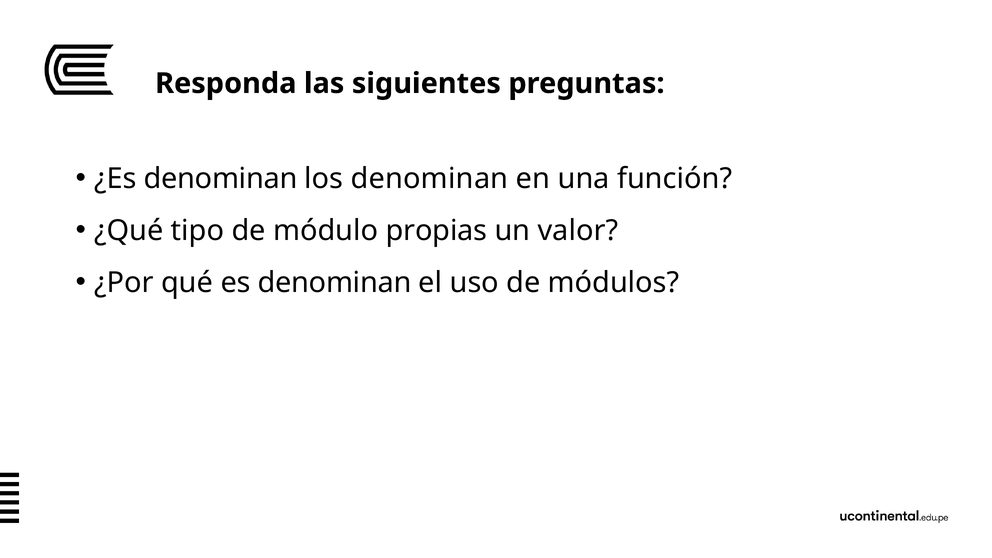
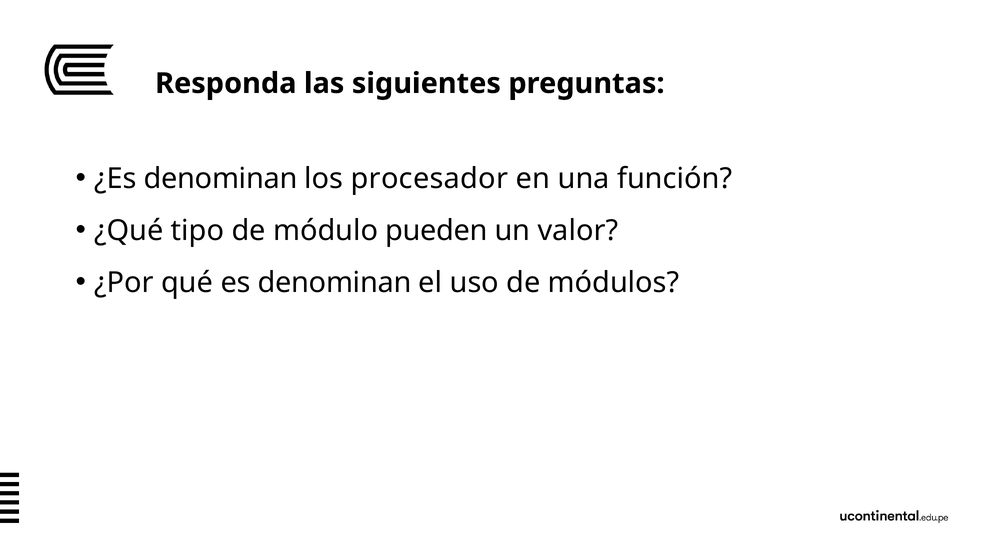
los denominan: denominan -> procesador
propias: propias -> pueden
